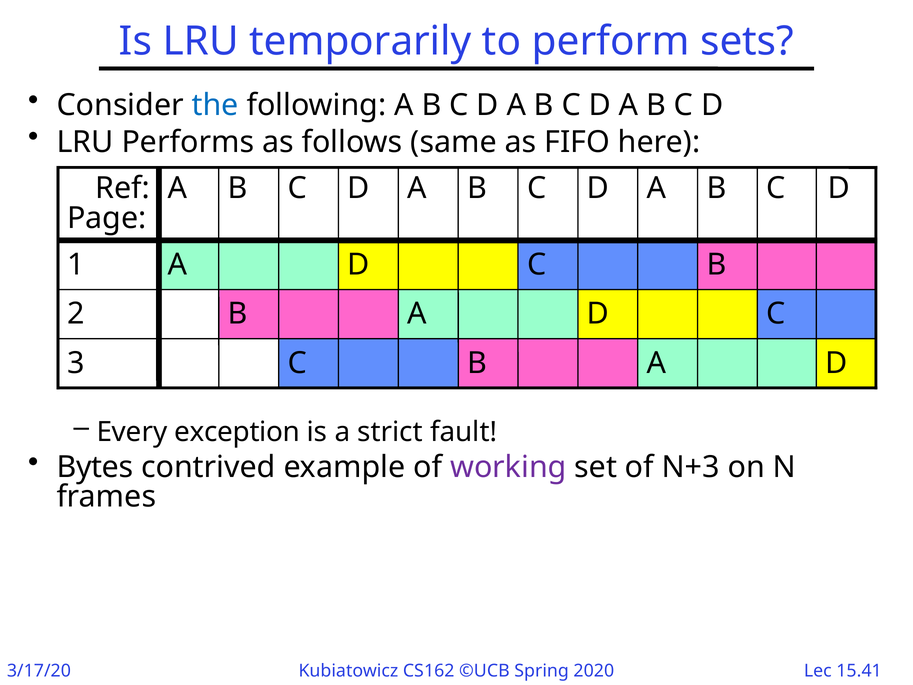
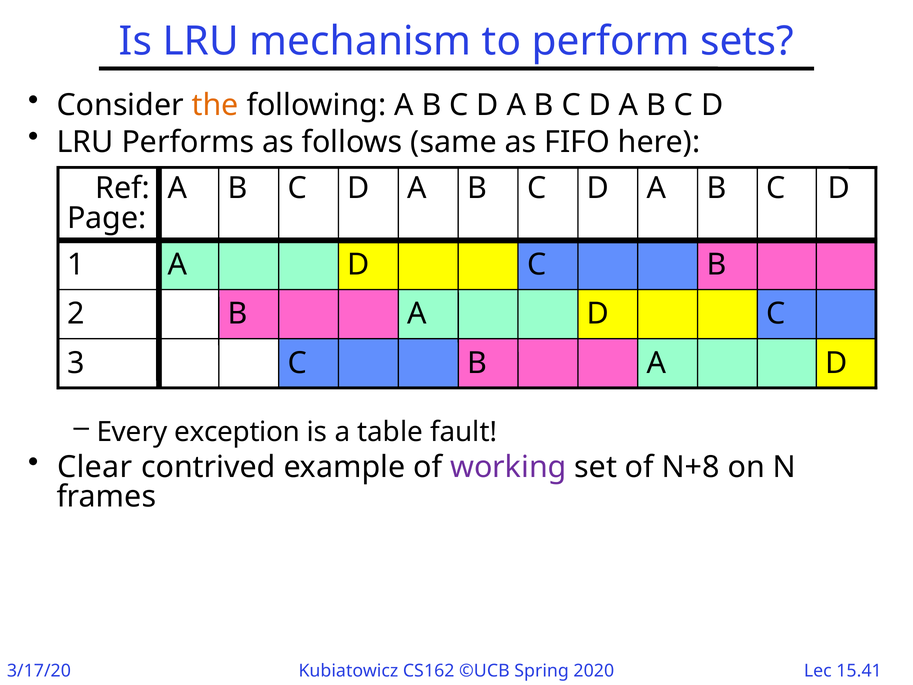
temporarily: temporarily -> mechanism
the colour: blue -> orange
strict: strict -> table
Bytes: Bytes -> Clear
N+3: N+3 -> N+8
